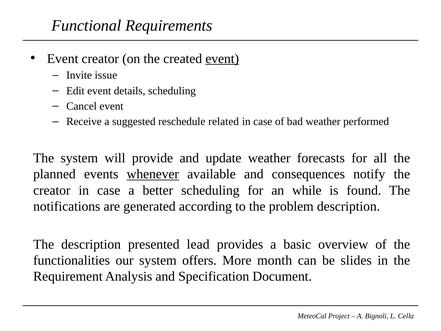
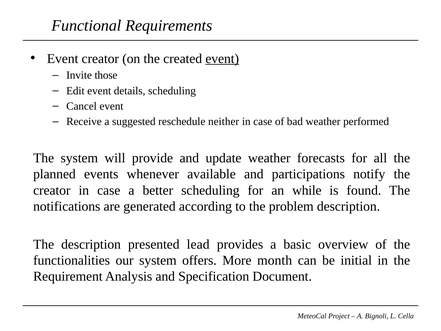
issue: issue -> those
related: related -> neither
whenever underline: present -> none
consequences: consequences -> participations
slides: slides -> initial
